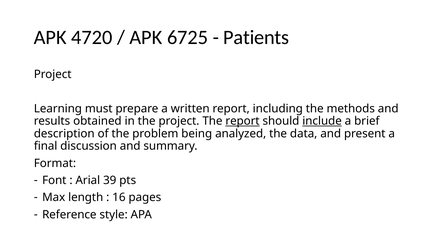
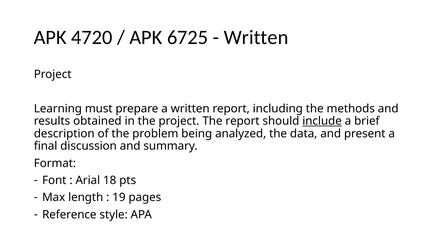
Patients at (256, 37): Patients -> Written
report at (243, 121) underline: present -> none
39: 39 -> 18
16: 16 -> 19
